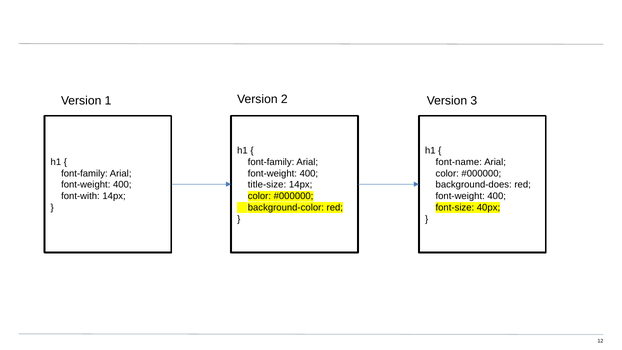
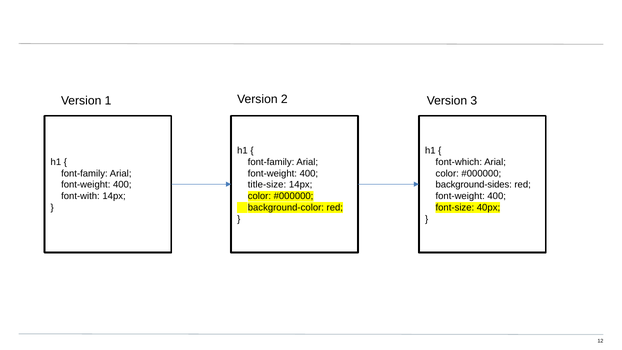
font-name: font-name -> font-which
background-does: background-does -> background-sides
